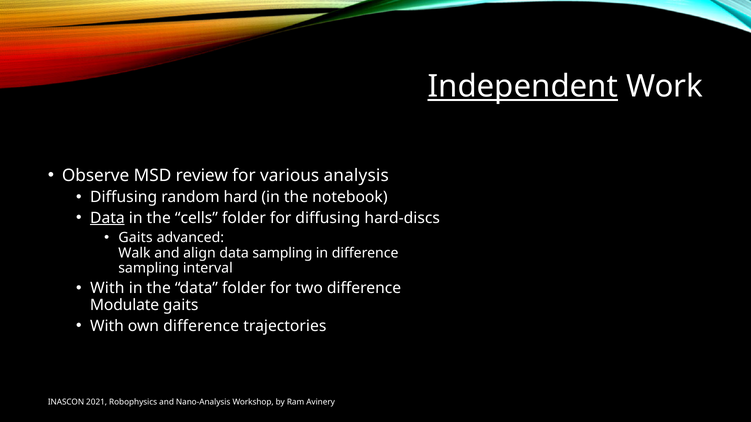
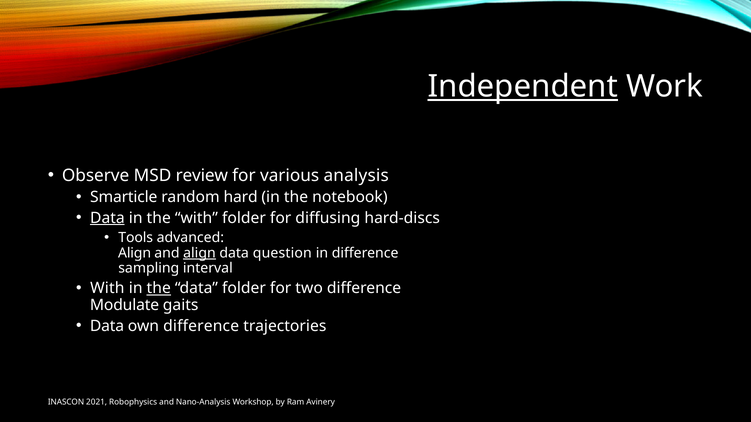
Diffusing at (124, 197): Diffusing -> Smarticle
the cells: cells -> with
Gaits at (136, 238): Gaits -> Tools
Walk at (134, 253): Walk -> Align
align at (199, 253) underline: none -> present
data sampling: sampling -> question
the at (159, 288) underline: none -> present
With at (107, 326): With -> Data
